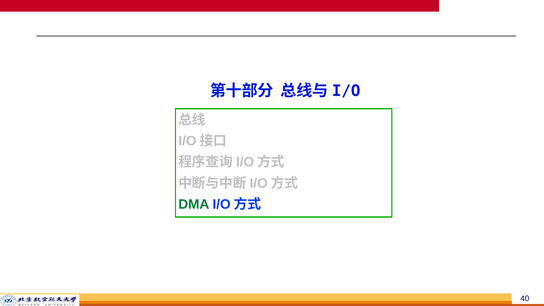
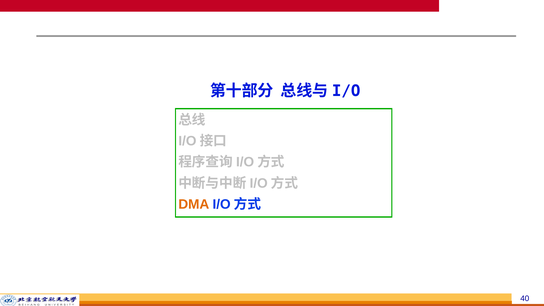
DMA colour: green -> orange
